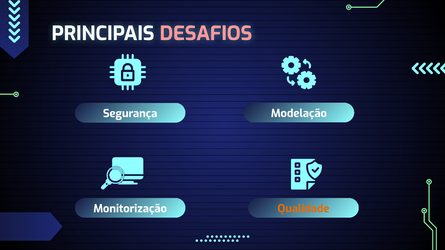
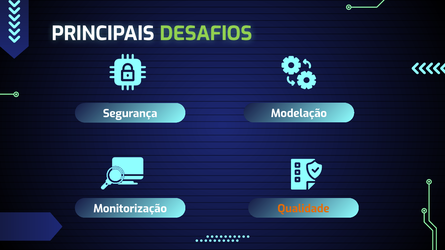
DESAFIOS colour: pink -> light green
